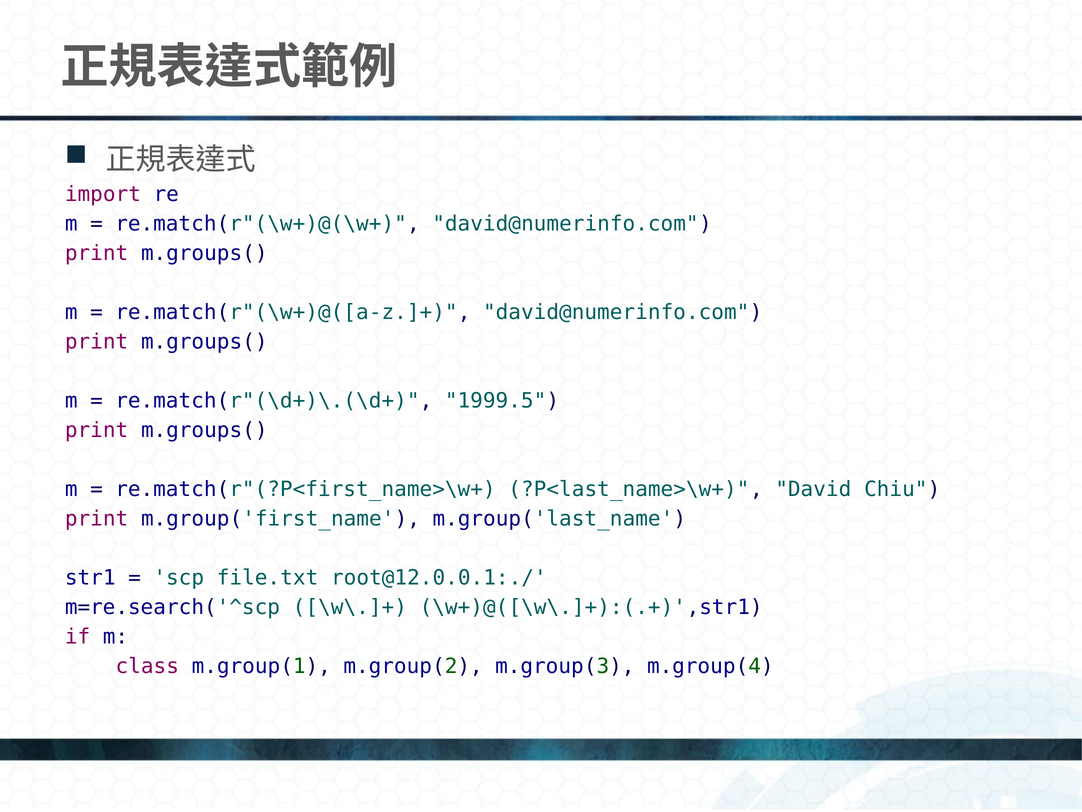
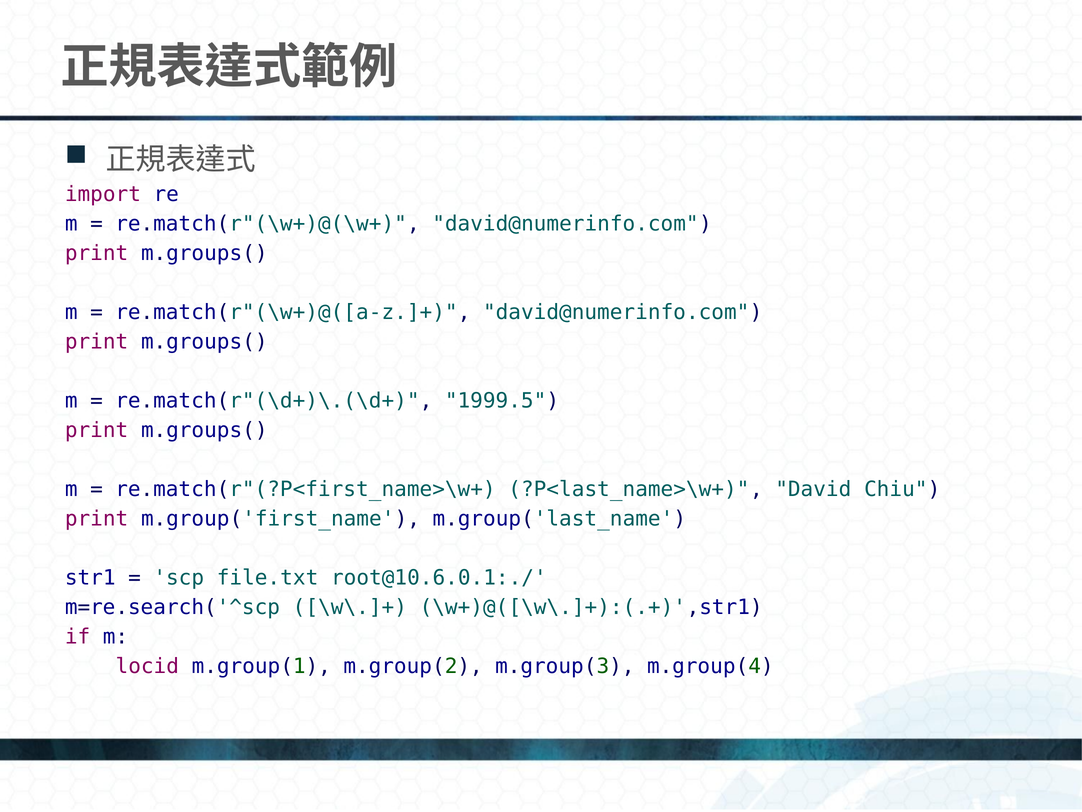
root@12.0.0.1:./: root@12.0.0.1:./ -> root@10.6.0.1:./
class: class -> locid
